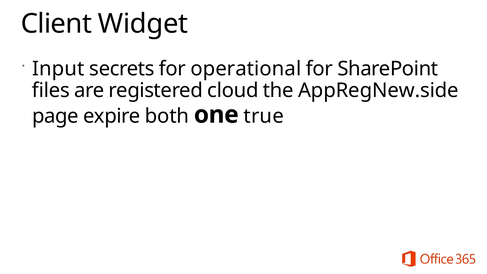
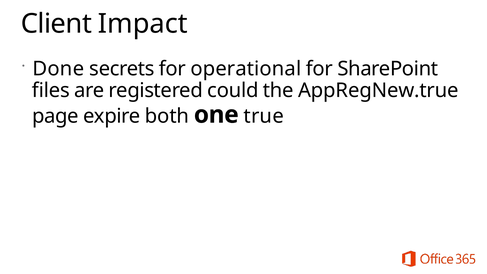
Widget: Widget -> Impact
Input: Input -> Done
cloud: cloud -> could
AppRegNew.side: AppRegNew.side -> AppRegNew.true
